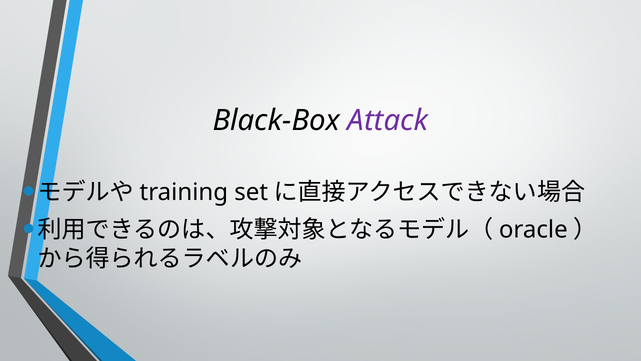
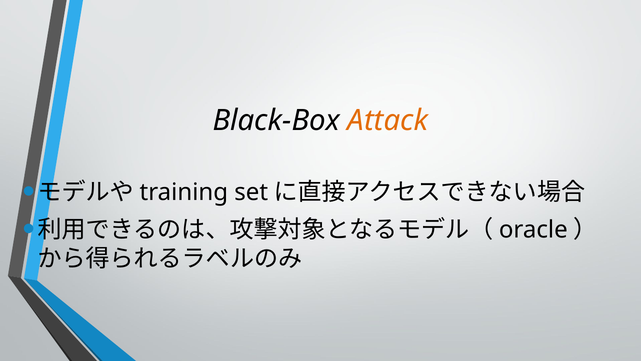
Attack colour: purple -> orange
